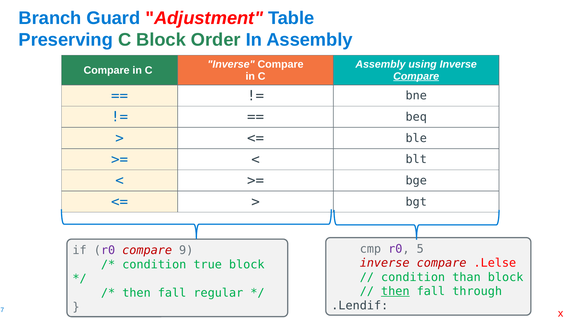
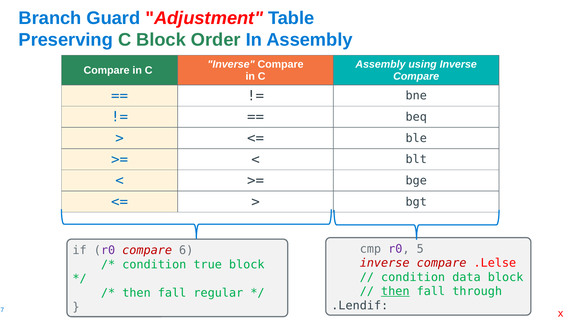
Compare at (416, 76) underline: present -> none
9: 9 -> 6
than: than -> data
